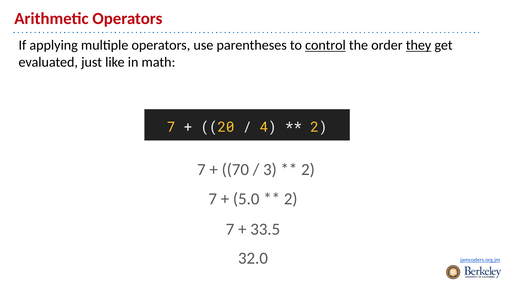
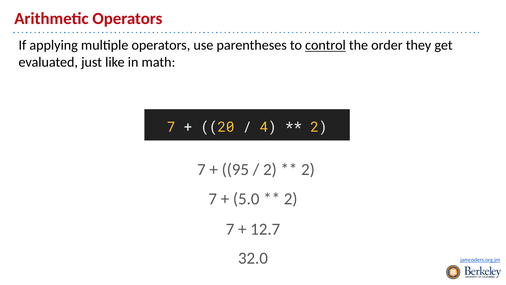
they underline: present -> none
70: 70 -> 95
3 at (270, 169): 3 -> 2
33.5: 33.5 -> 12.7
